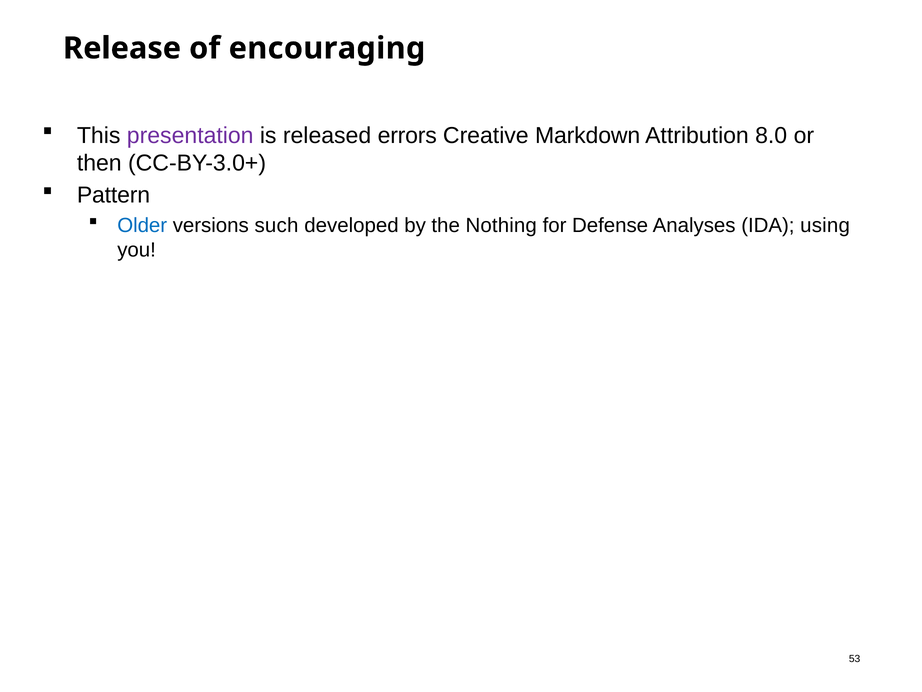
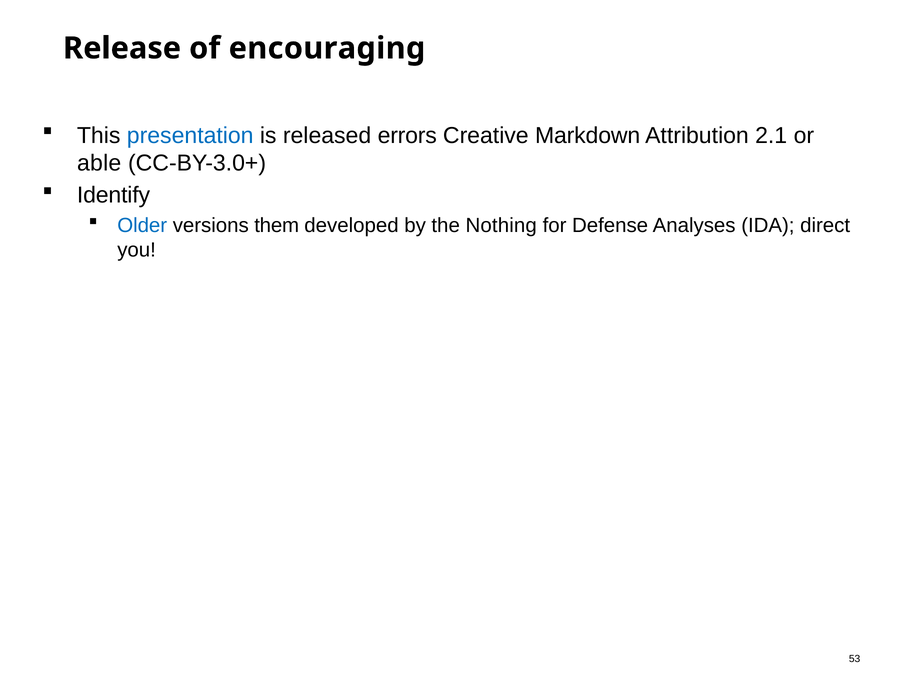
presentation colour: purple -> blue
8.0: 8.0 -> 2.1
then: then -> able
Pattern: Pattern -> Identify
such: such -> them
using: using -> direct
